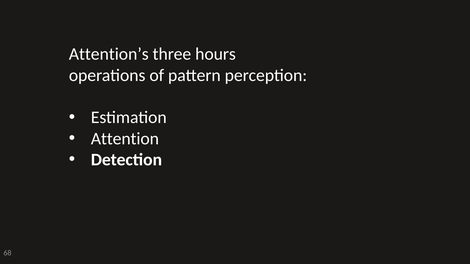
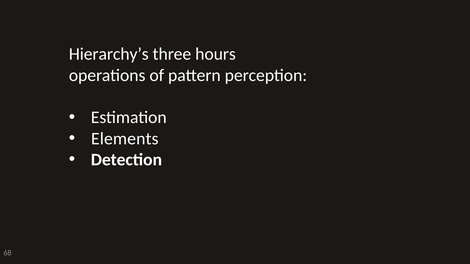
Attention’s: Attention’s -> Hierarchy’s
Attention: Attention -> Elements
